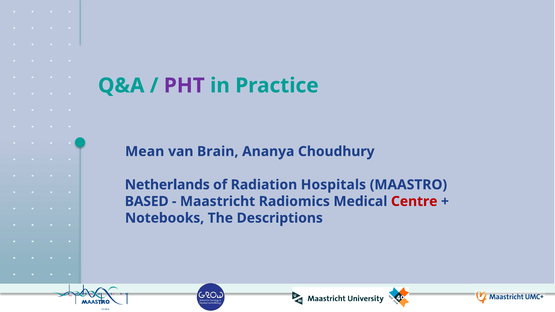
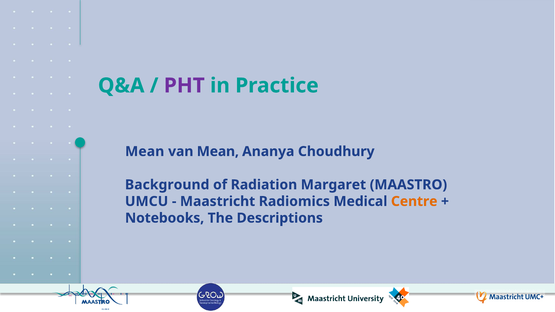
van Brain: Brain -> Mean
Netherlands: Netherlands -> Background
Hospitals: Hospitals -> Margaret
BASED: BASED -> UMCU
Centre colour: red -> orange
